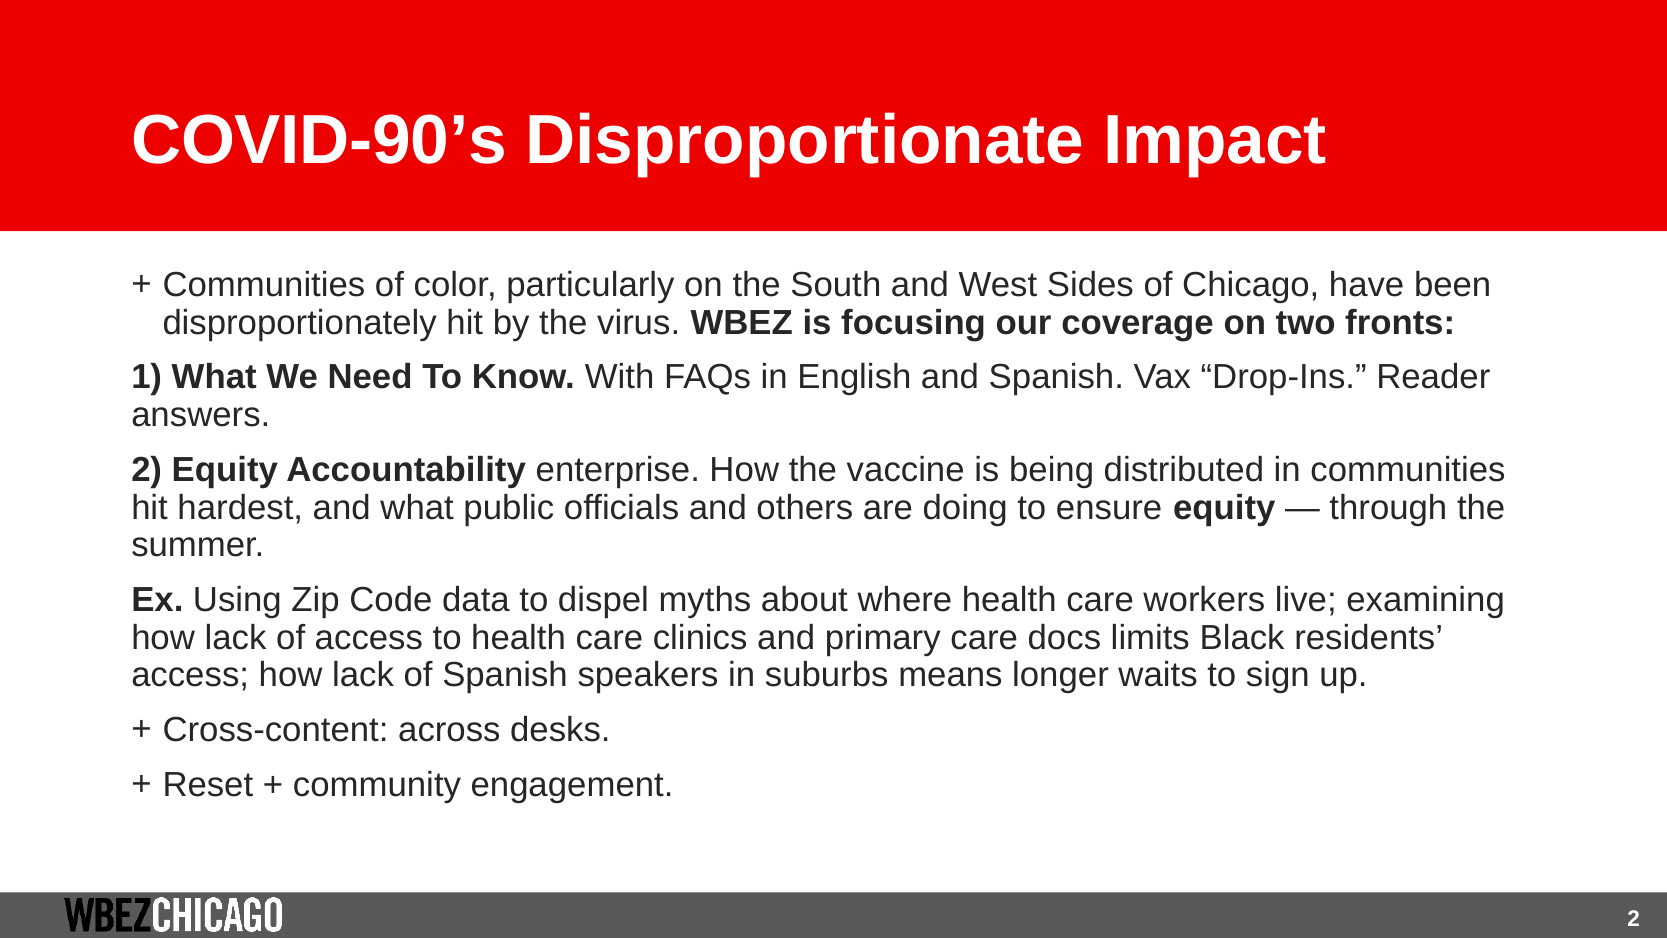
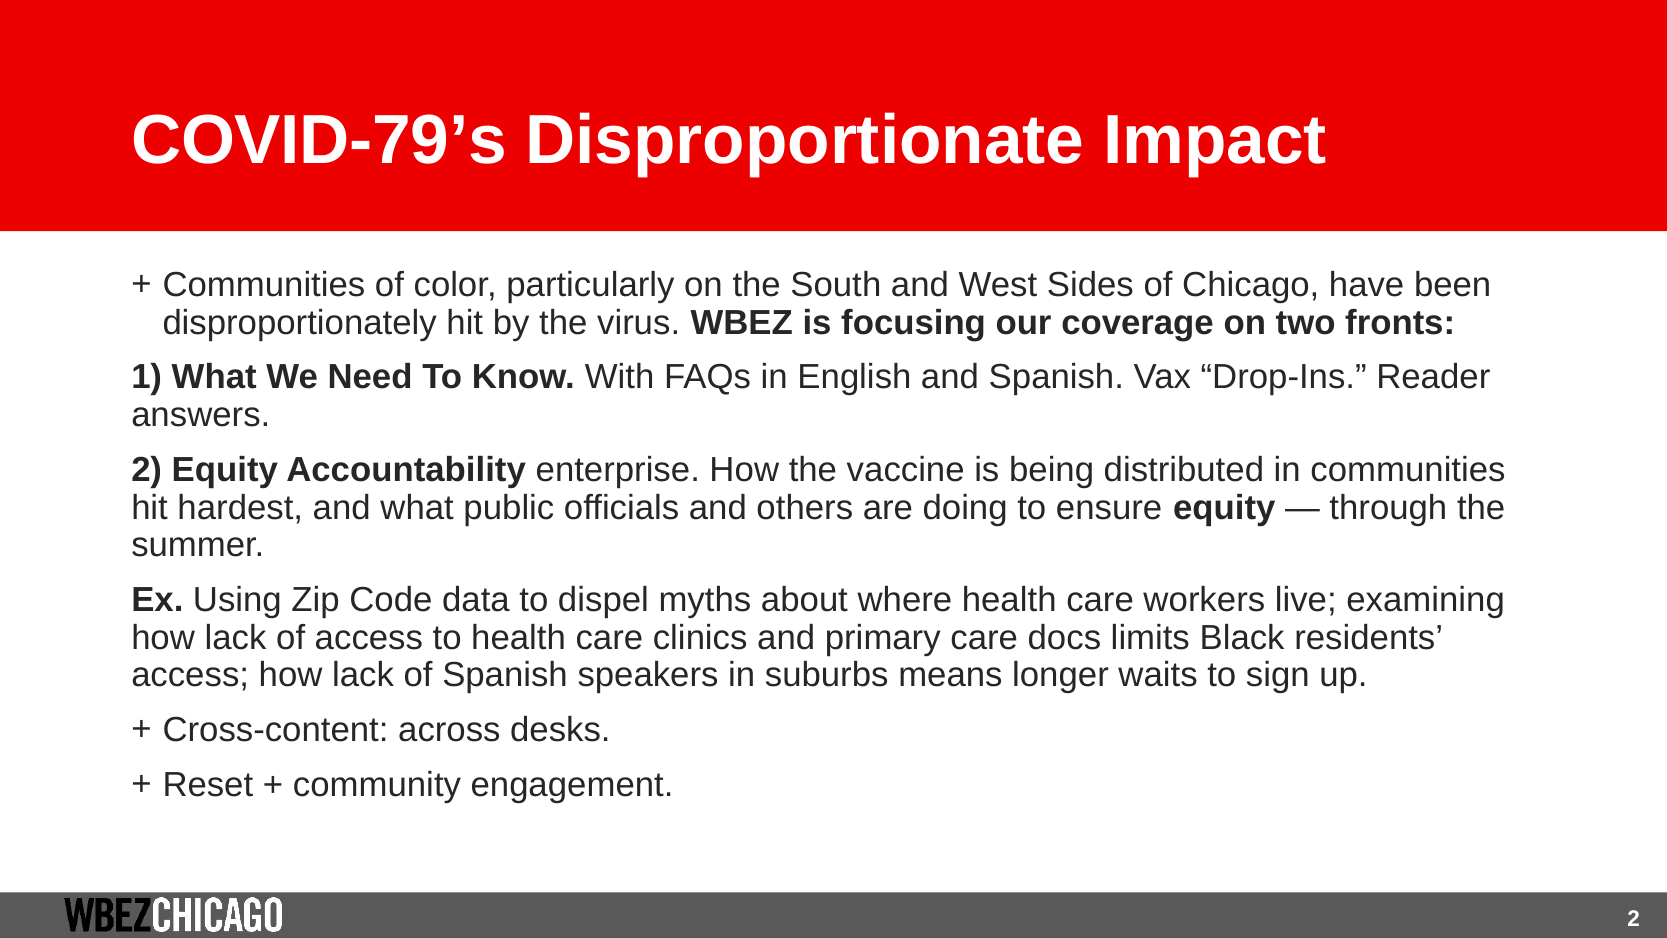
COVID-90’s: COVID-90’s -> COVID-79’s
